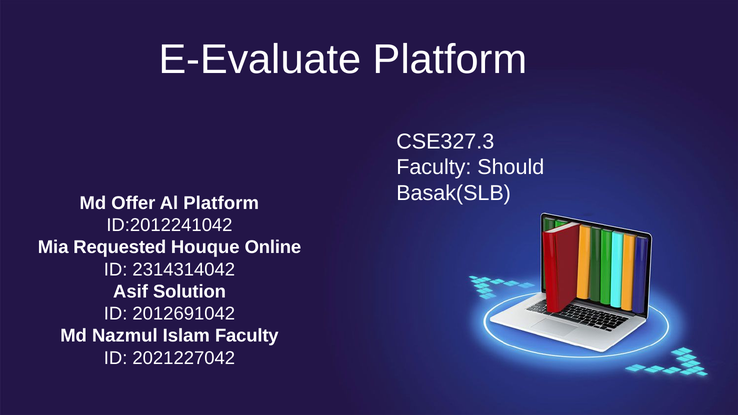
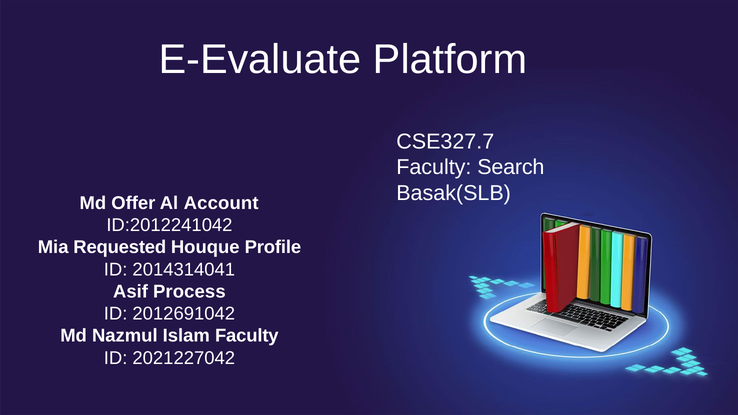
CSE327.3: CSE327.3 -> CSE327.7
Should: Should -> Search
Al Platform: Platform -> Account
Online: Online -> Profile
2314314042: 2314314042 -> 2014314041
Solution: Solution -> Process
